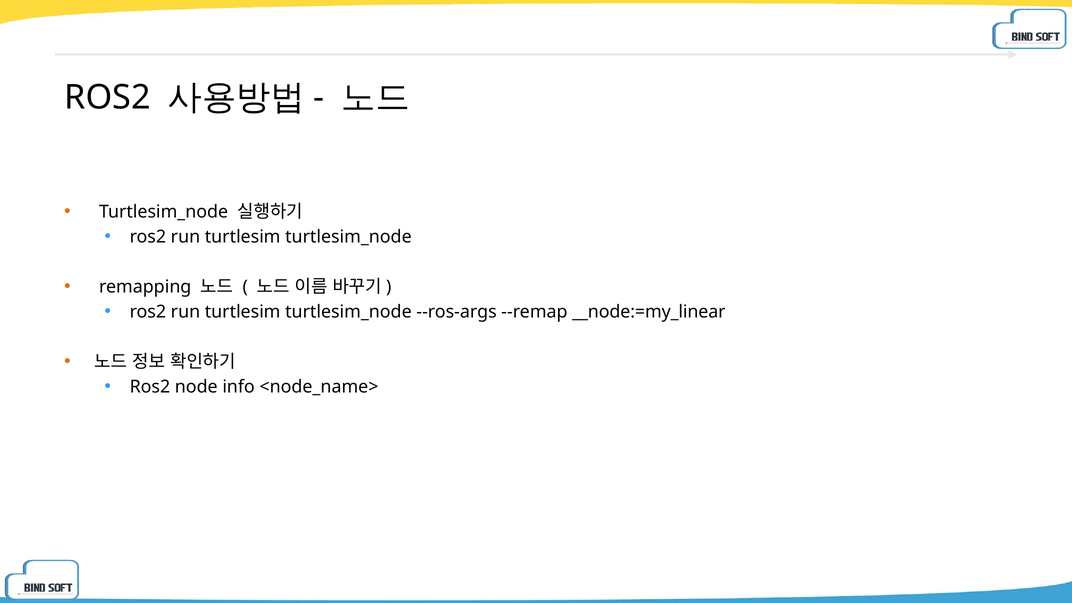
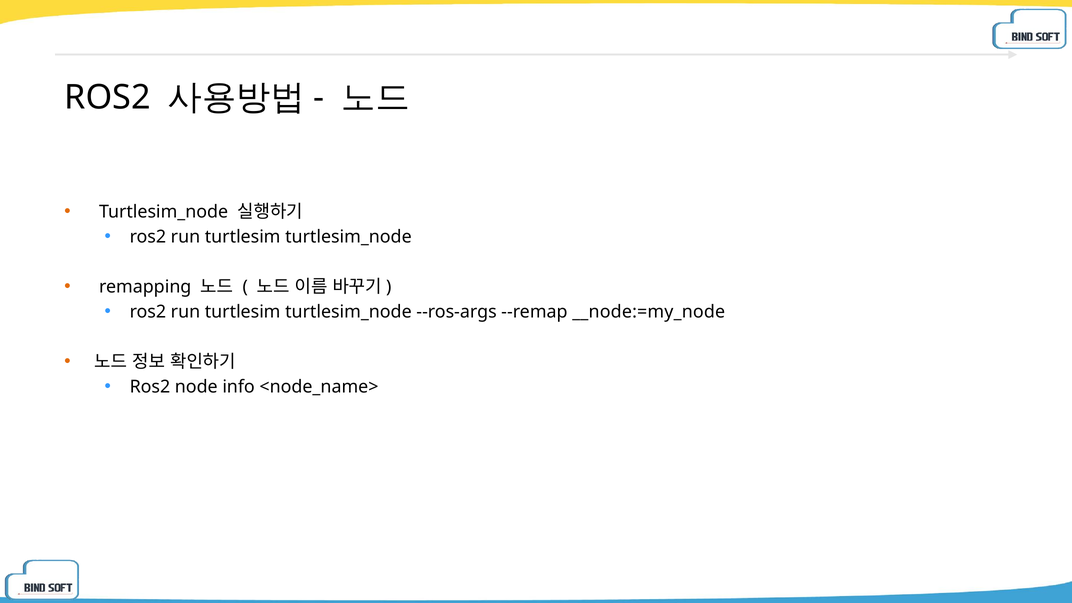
__node:=my_linear: __node:=my_linear -> __node:=my_node
